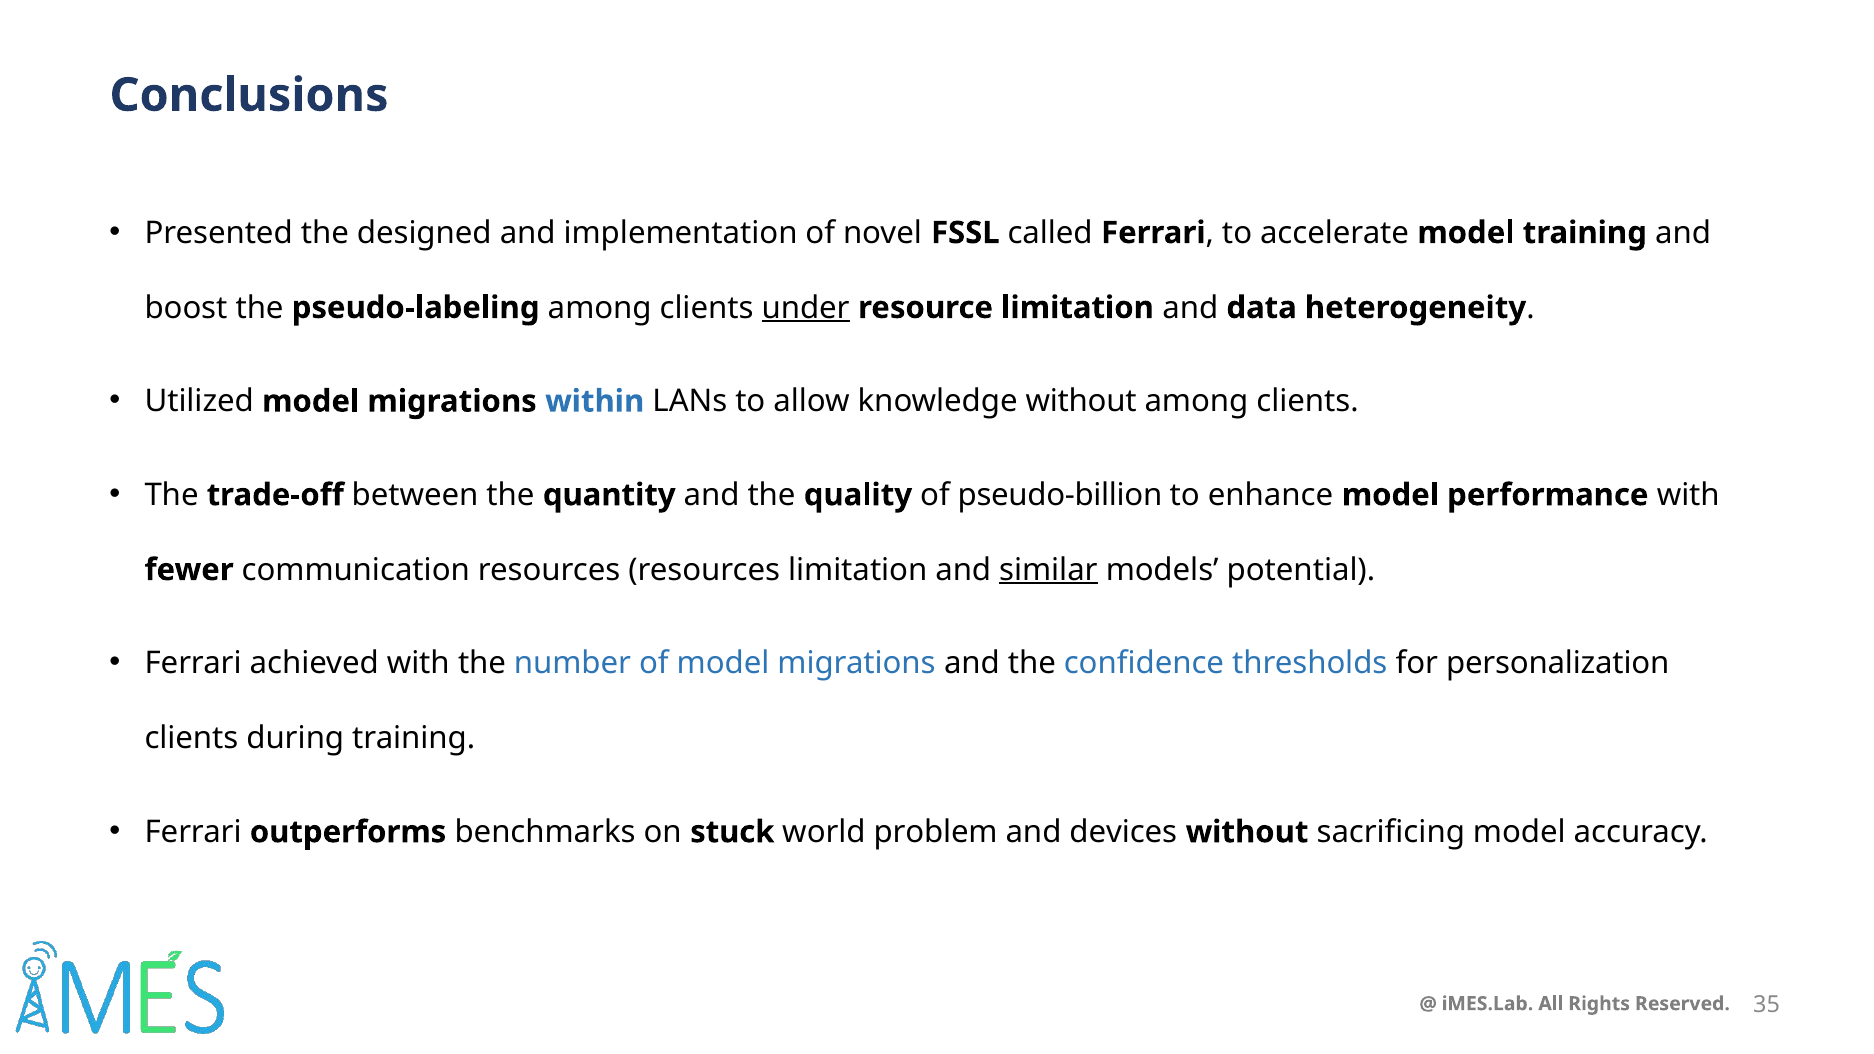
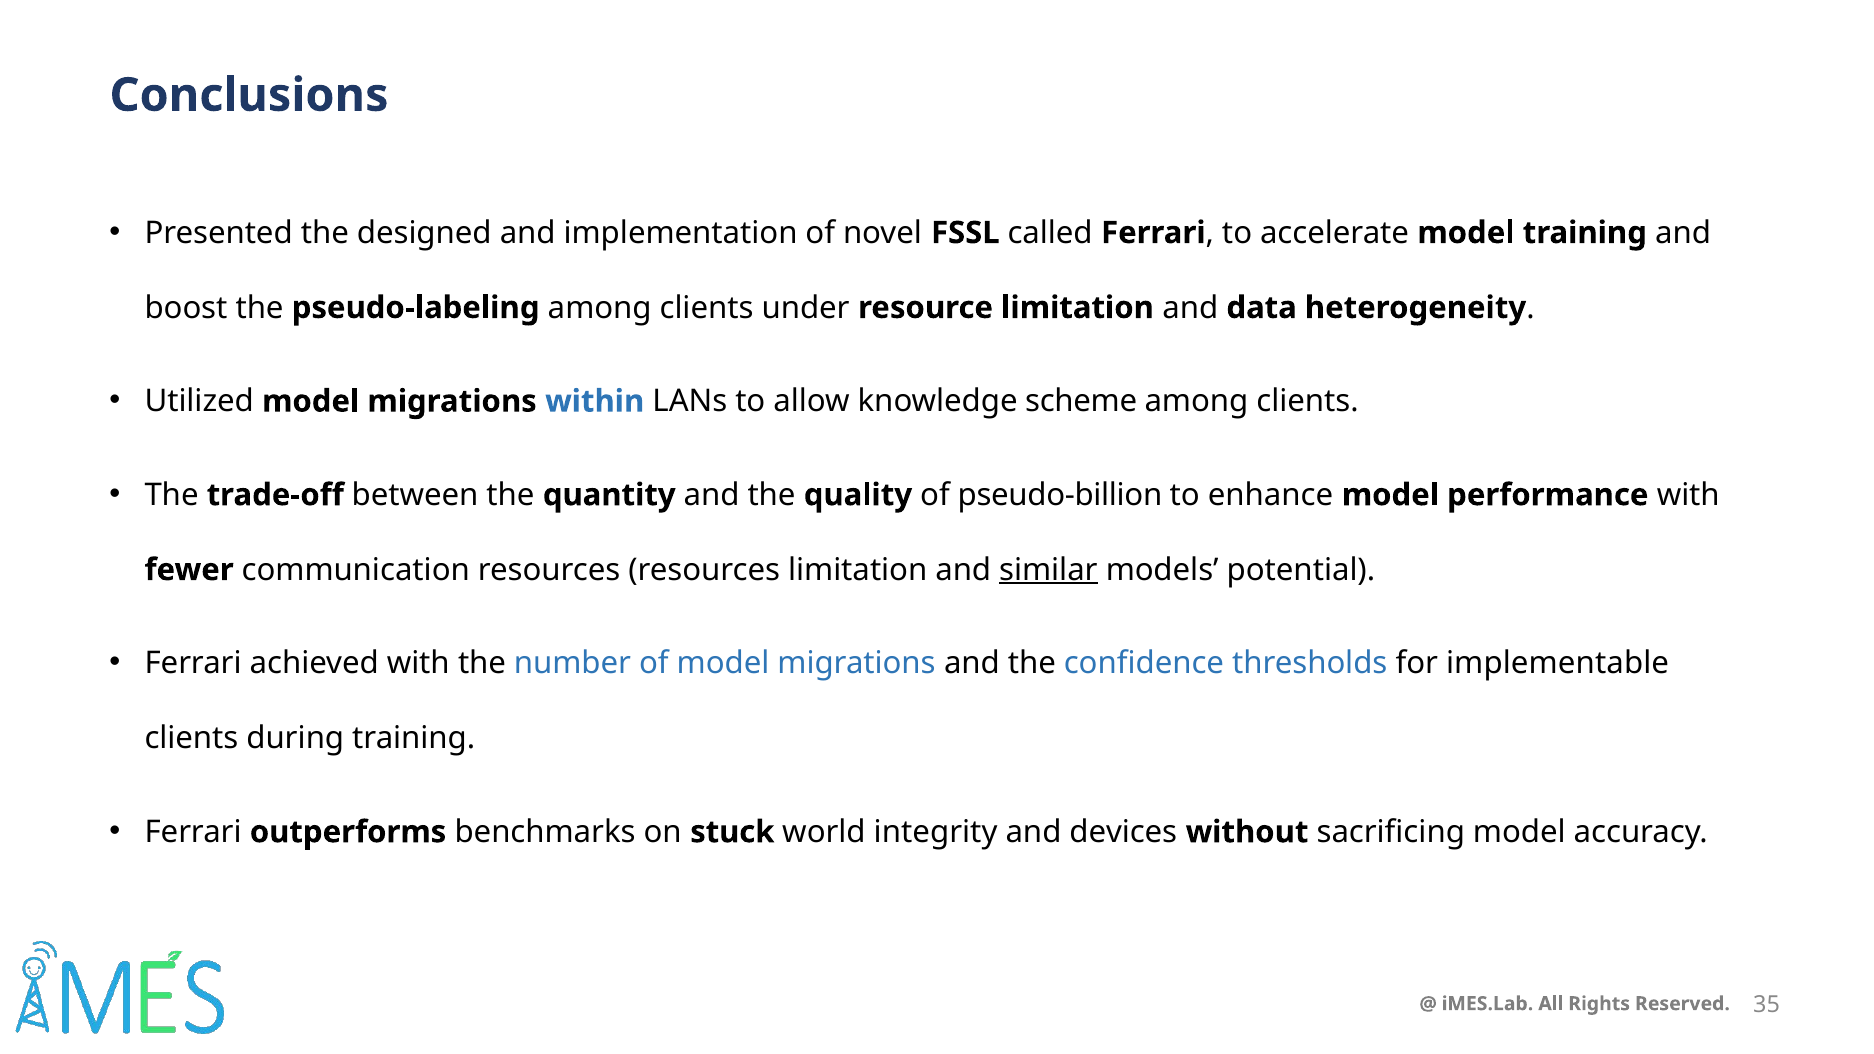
under underline: present -> none
knowledge without: without -> scheme
personalization: personalization -> implementable
problem: problem -> integrity
